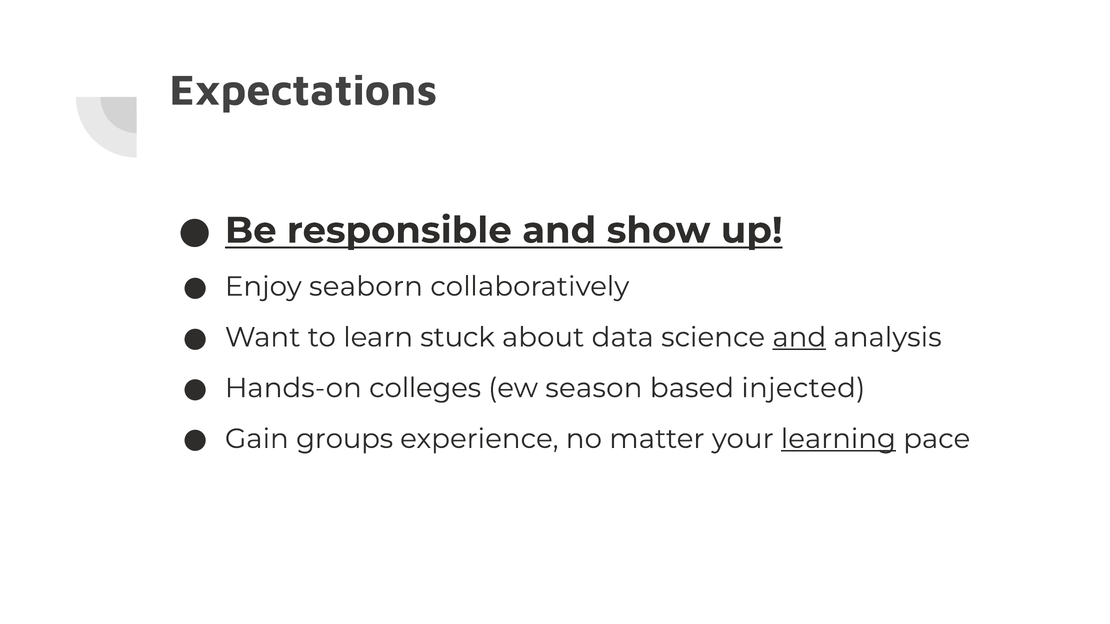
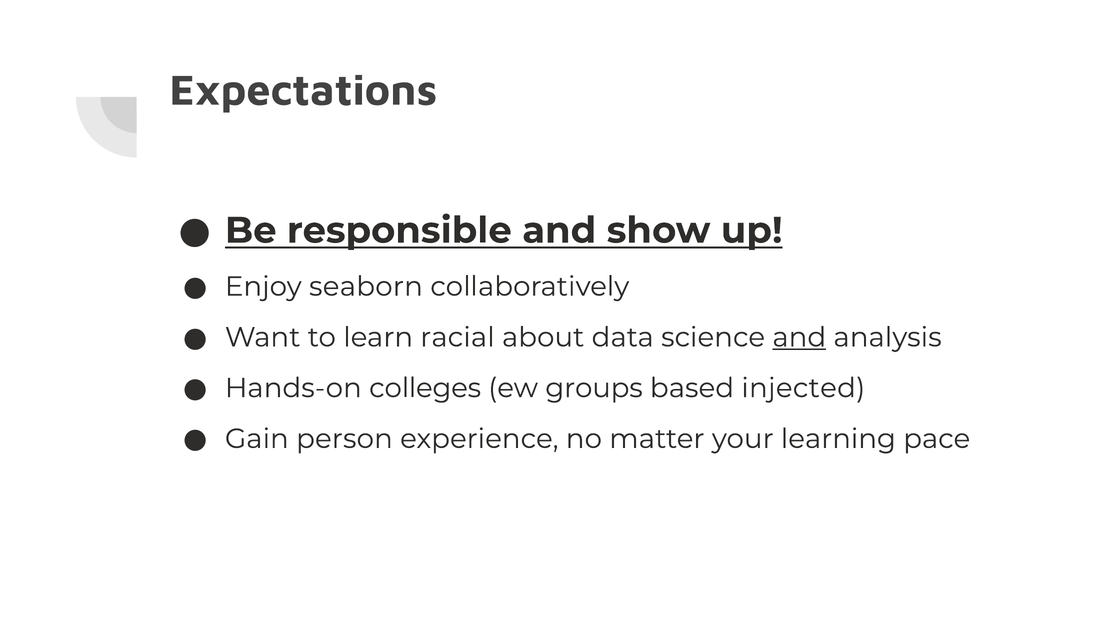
stuck: stuck -> racial
season: season -> groups
groups: groups -> person
learning underline: present -> none
